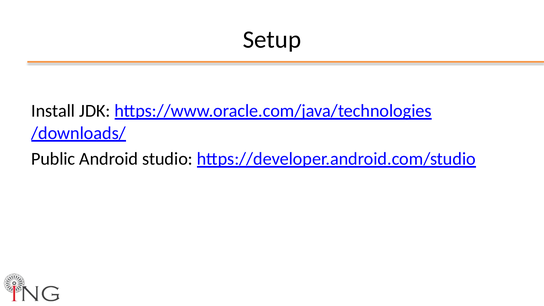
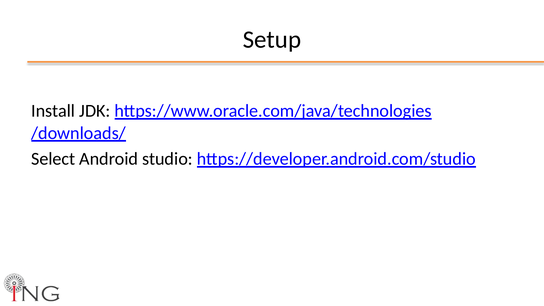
Public: Public -> Select
